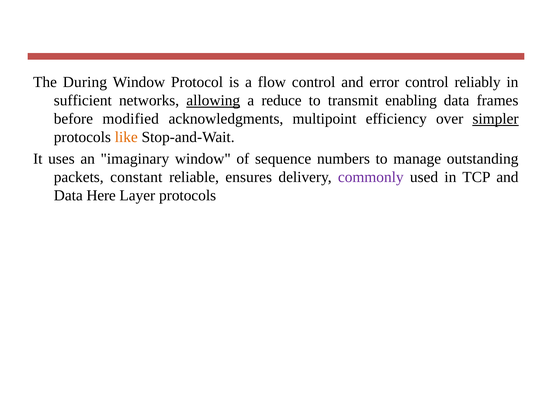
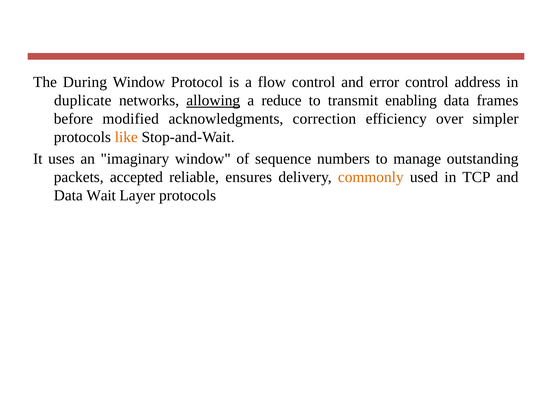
reliably: reliably -> address
sufficient: sufficient -> duplicate
multipoint: multipoint -> correction
simpler underline: present -> none
constant: constant -> accepted
commonly colour: purple -> orange
Here: Here -> Wait
